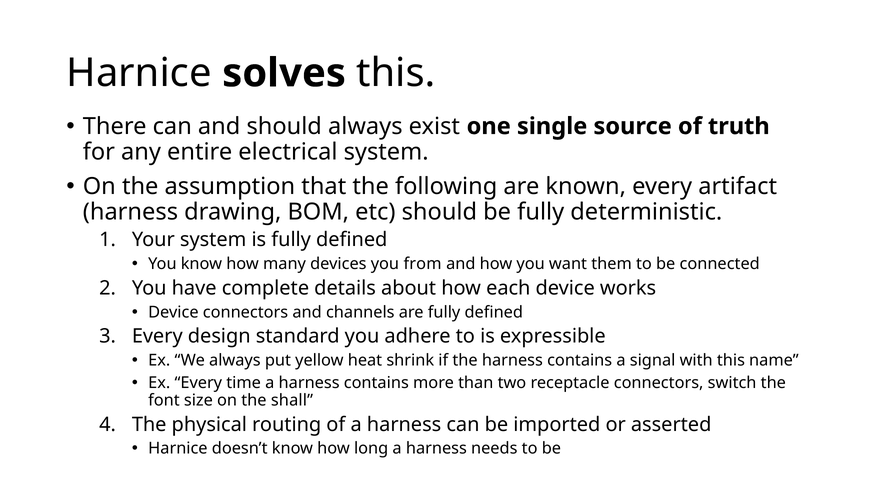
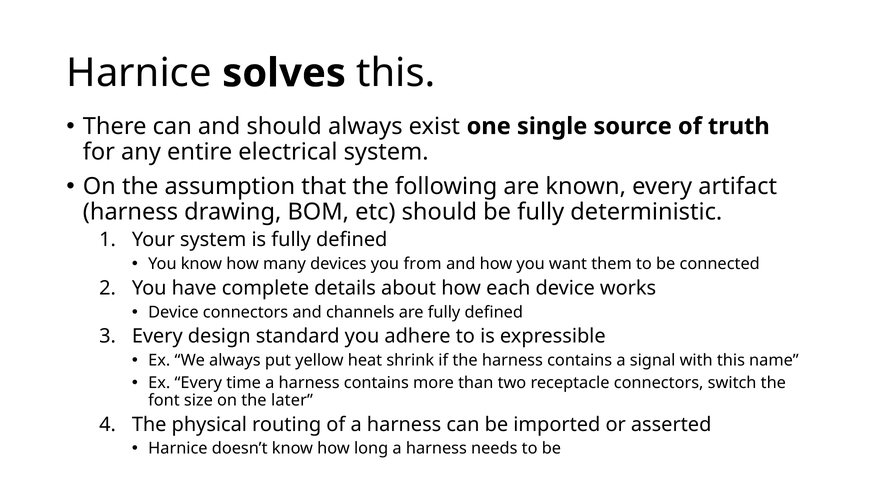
shall: shall -> later
